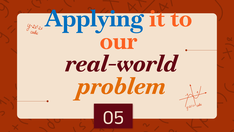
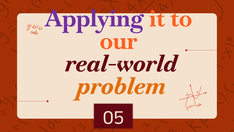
Applying colour: blue -> purple
